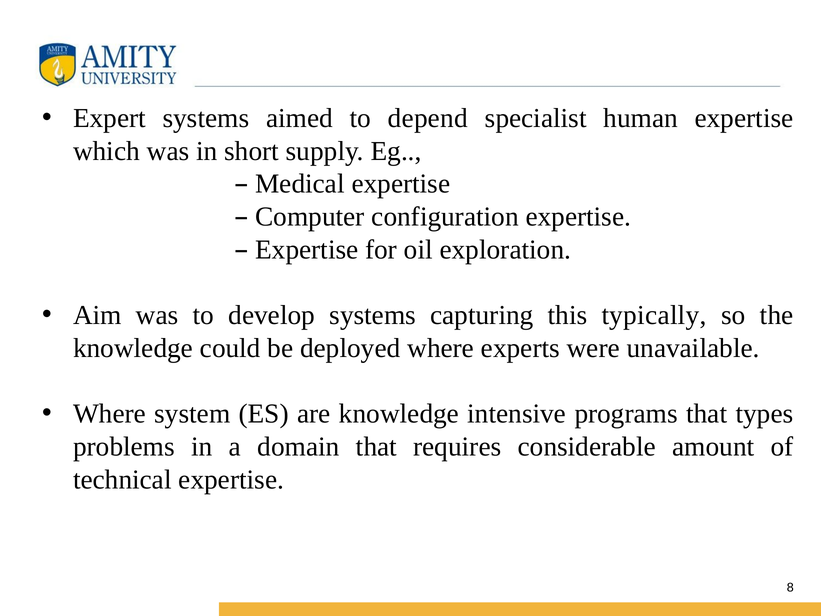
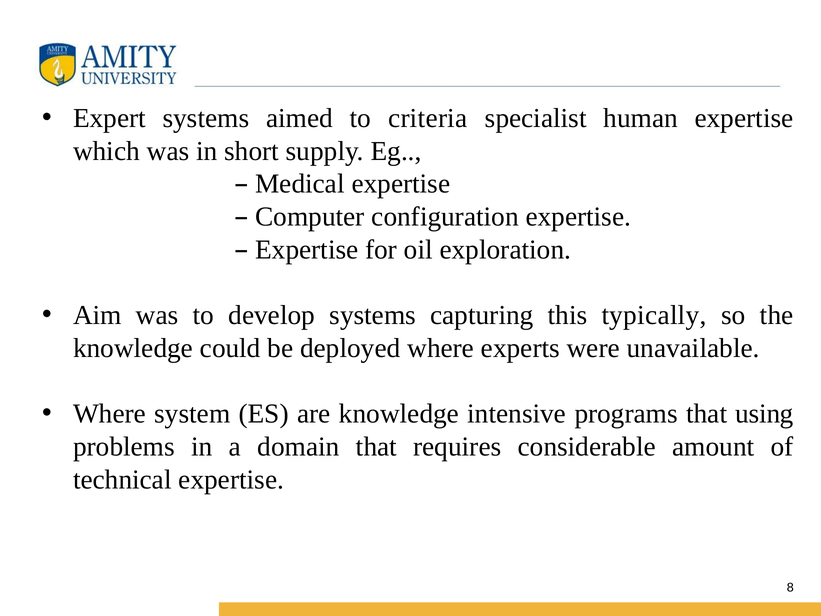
depend: depend -> criteria
types: types -> using
